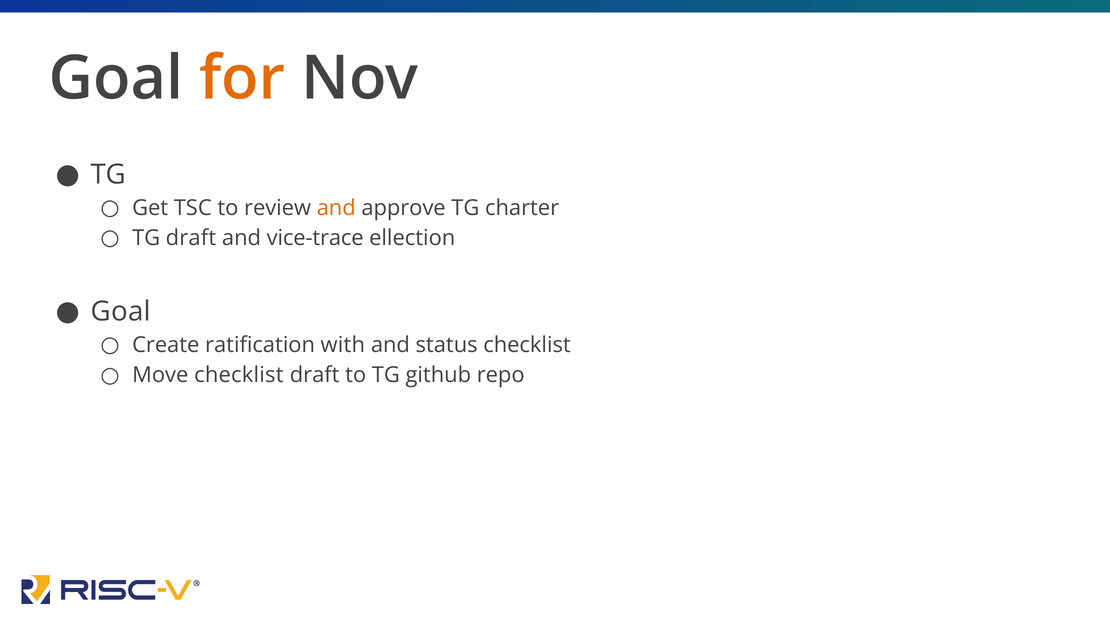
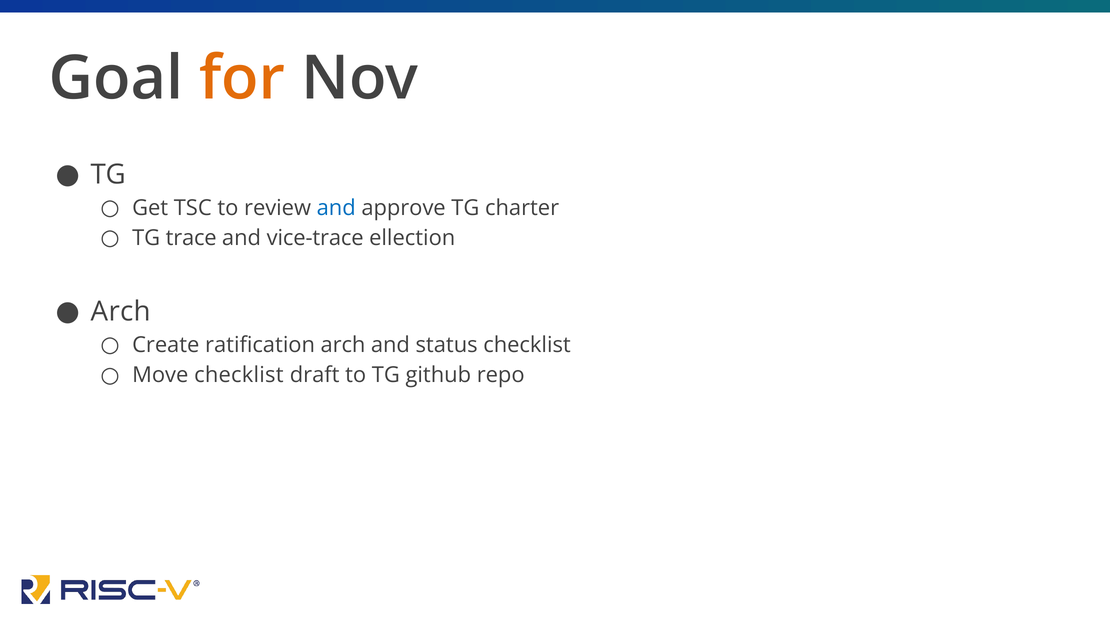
and at (336, 208) colour: orange -> blue
TG draft: draft -> trace
Goal at (121, 312): Goal -> Arch
ratification with: with -> arch
